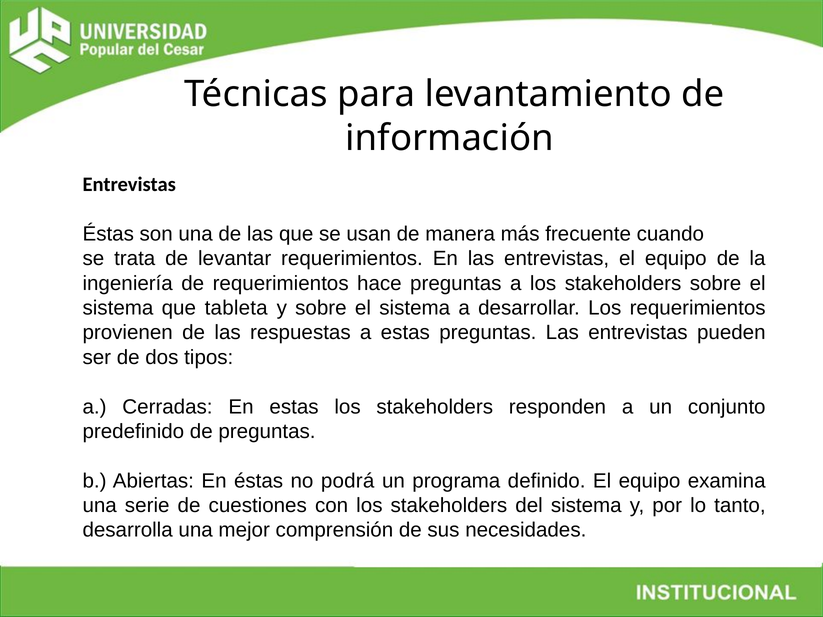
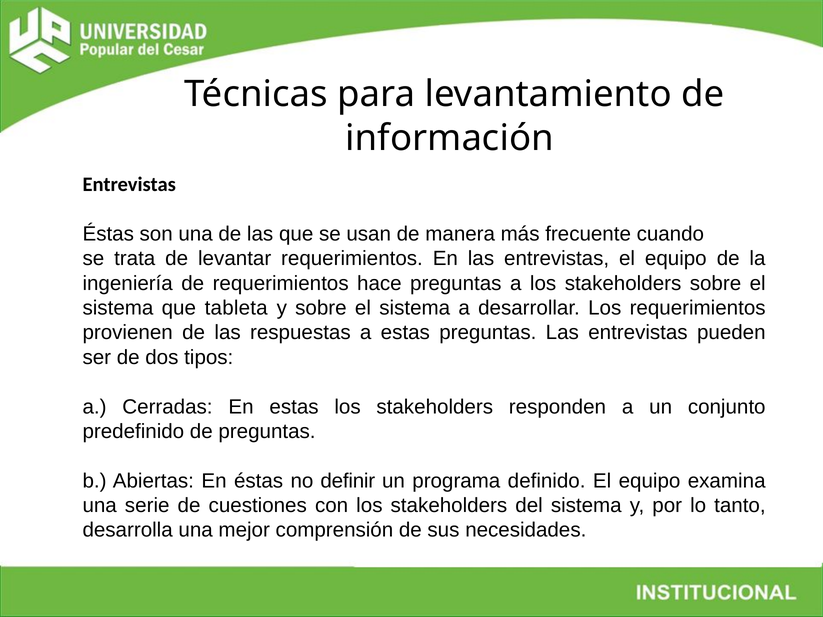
podrá: podrá -> definir
